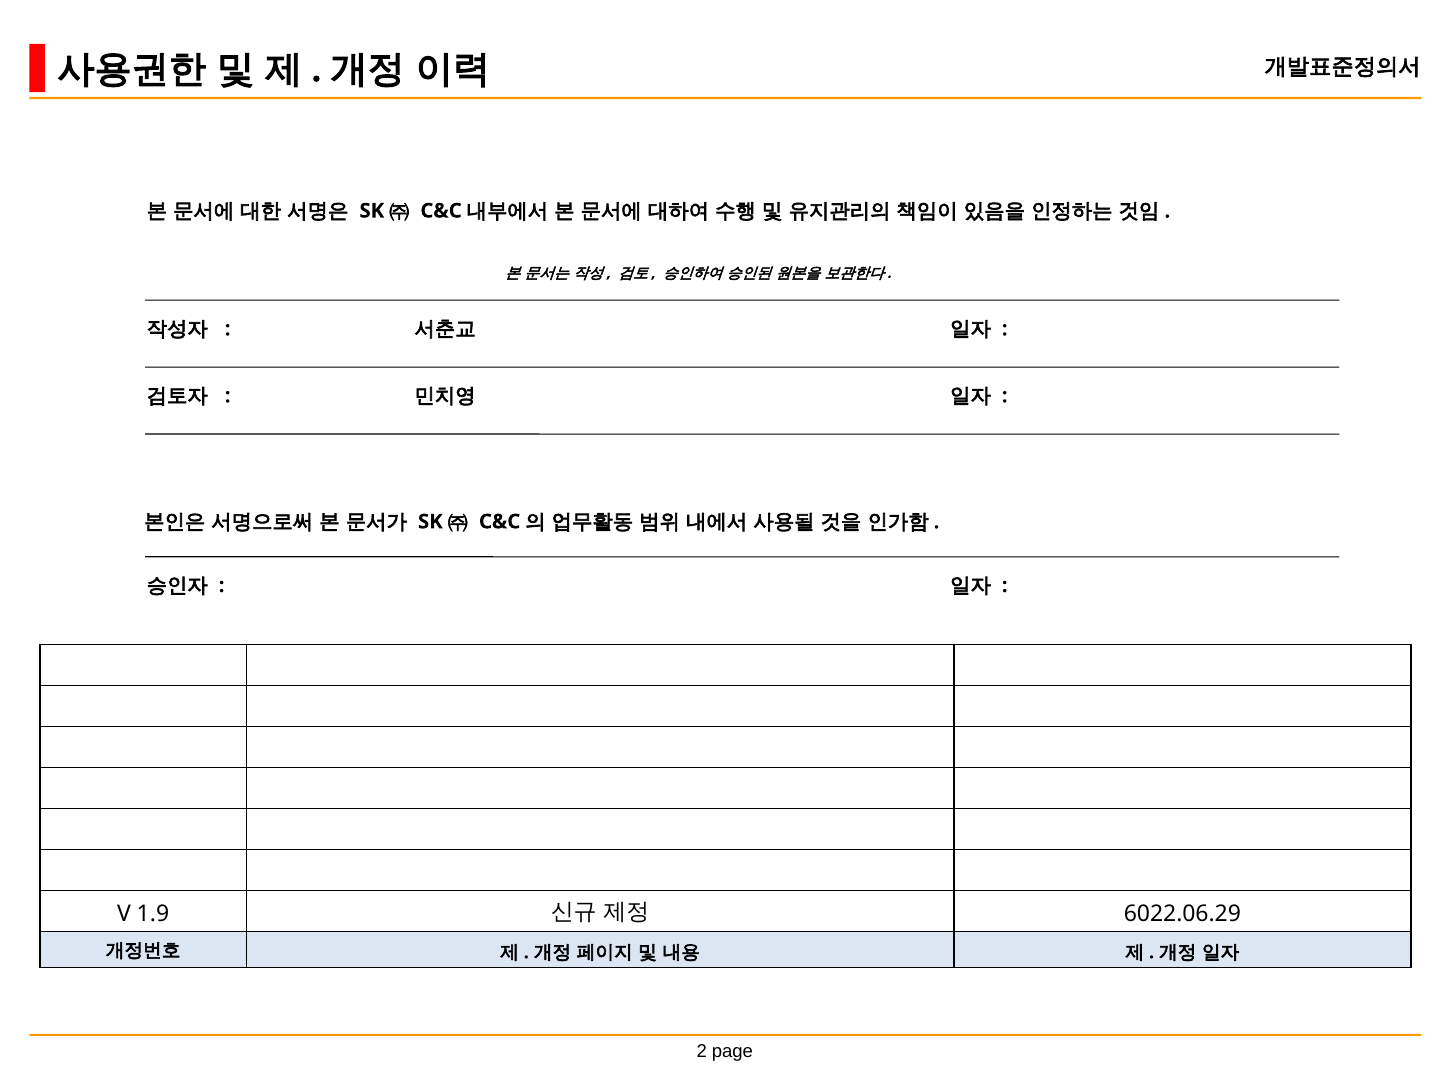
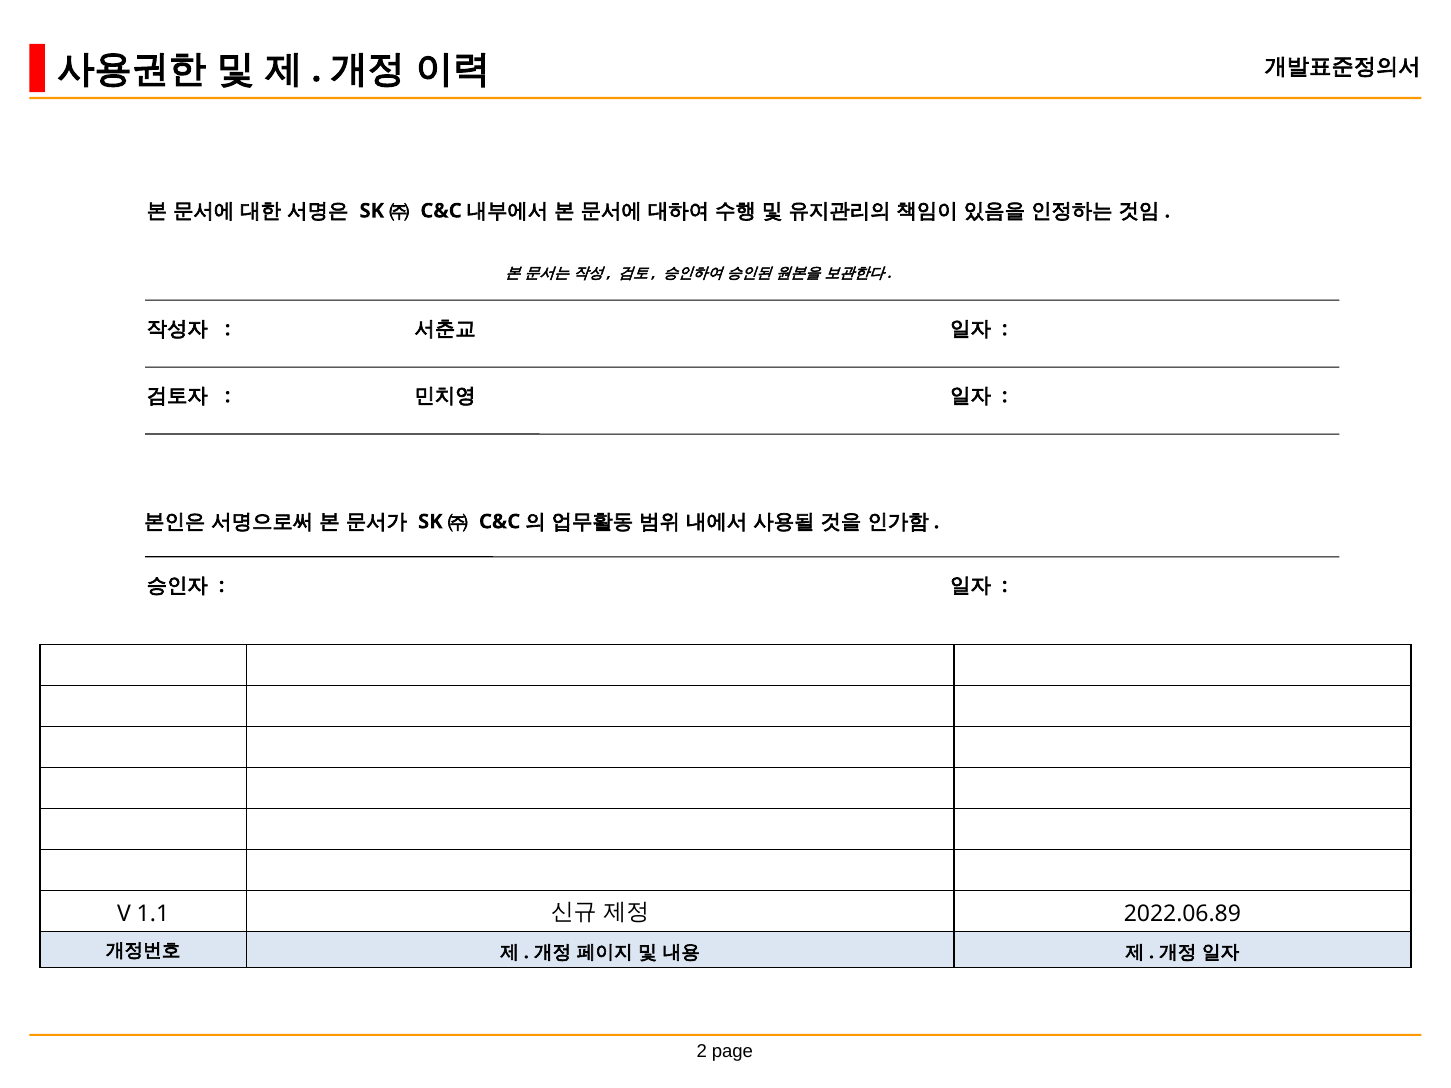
1.9: 1.9 -> 1.1
6022.06.29: 6022.06.29 -> 2022.06.89
